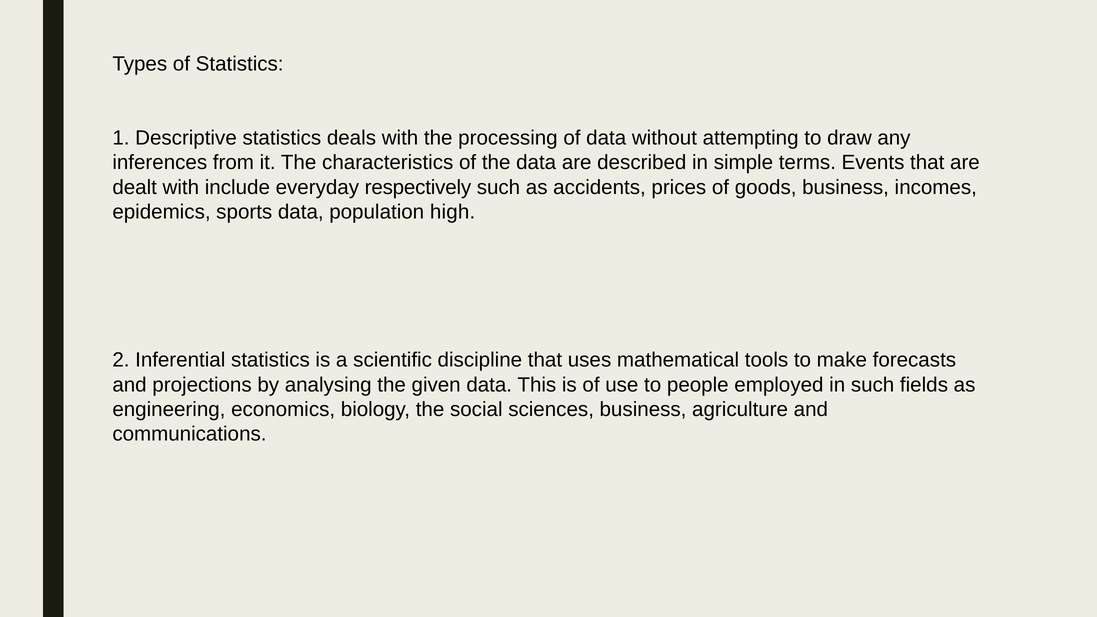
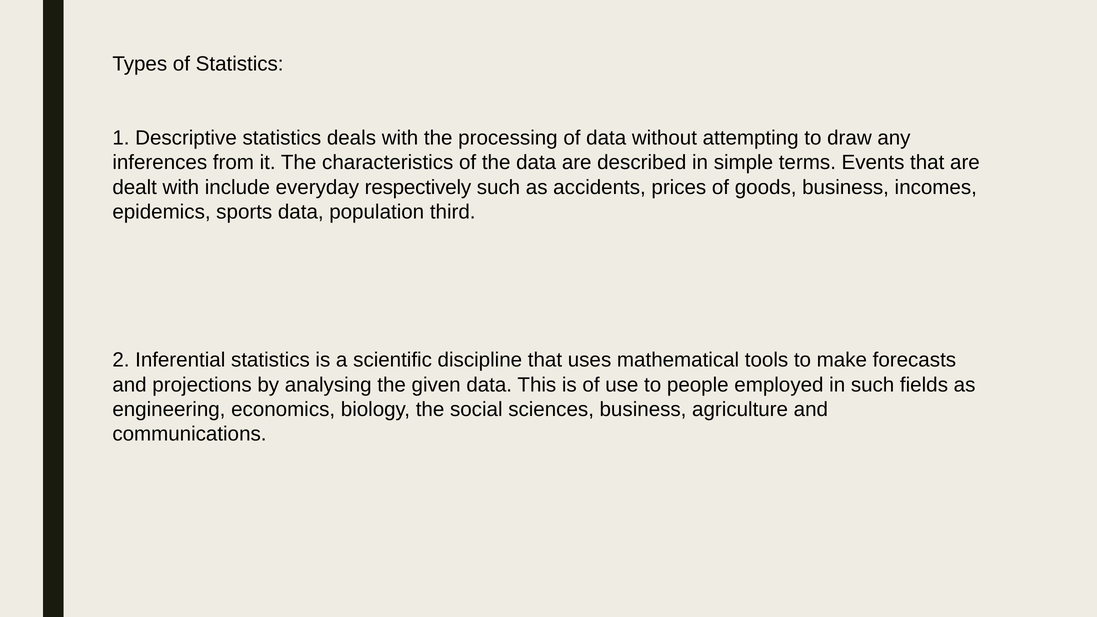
high: high -> third
